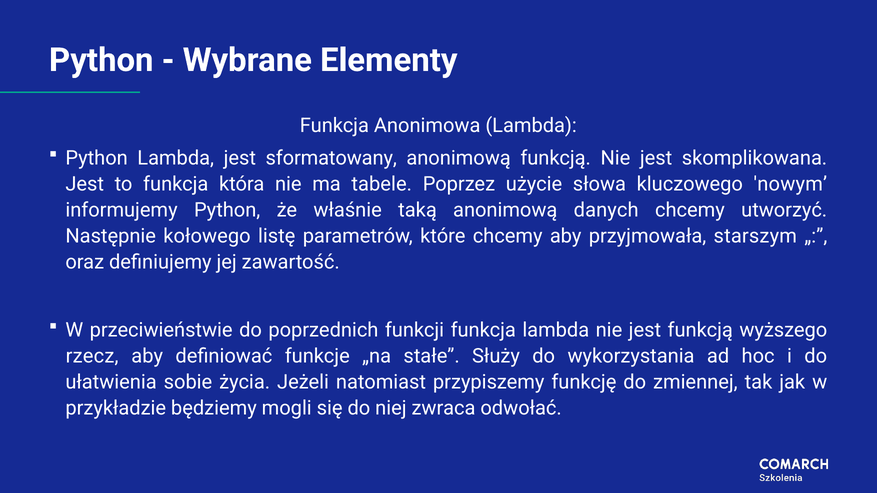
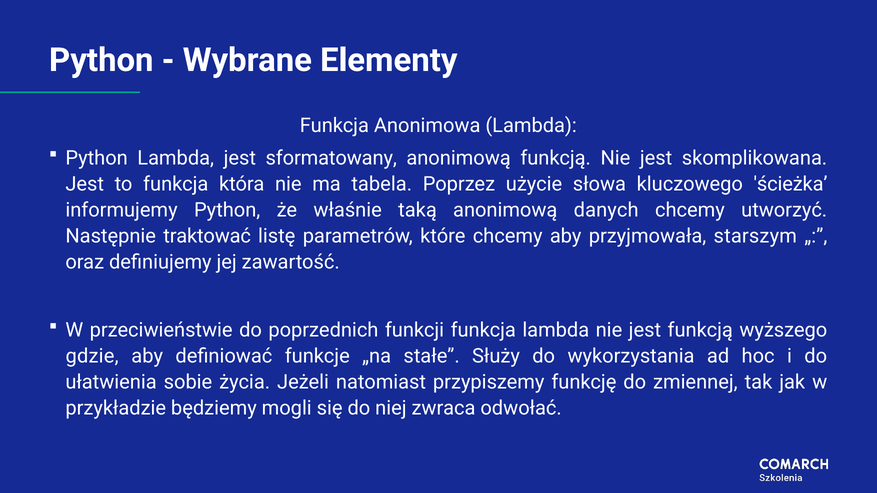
tabele: tabele -> tabela
nowym: nowym -> ścieżka
kołowego: kołowego -> traktować
rzecz: rzecz -> gdzie
